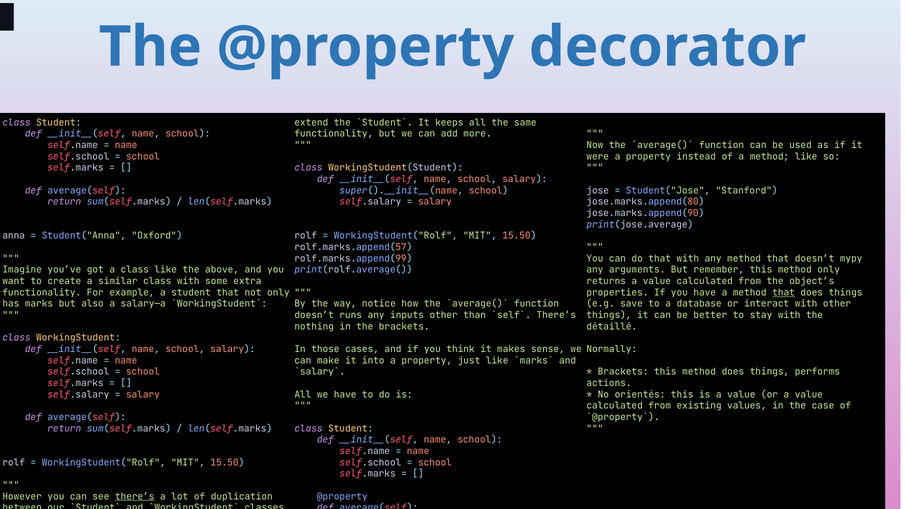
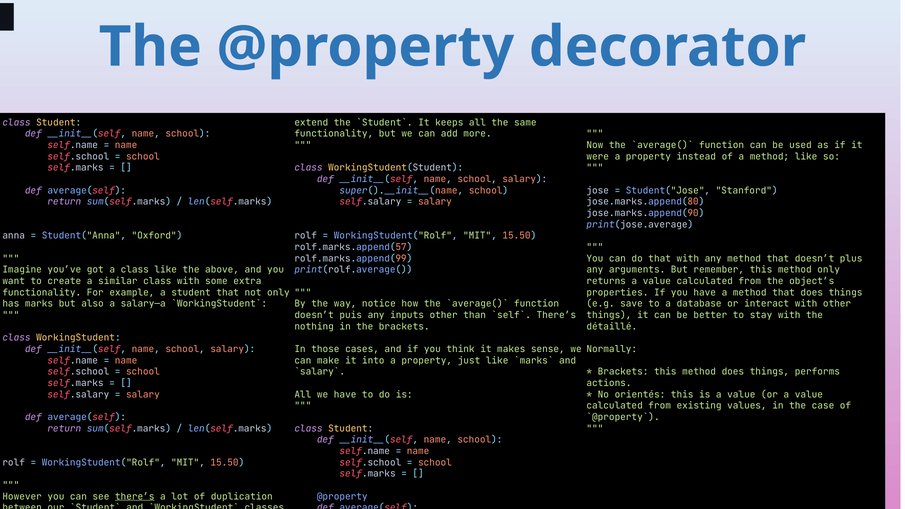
mypy: mypy -> plus
that at (784, 293) underline: present -> none
runs: runs -> puis
